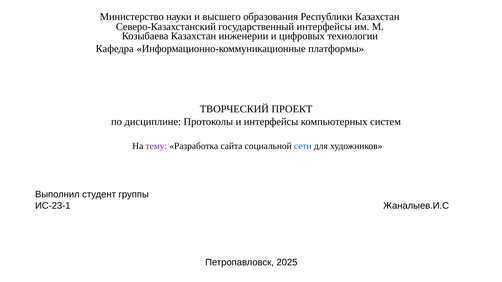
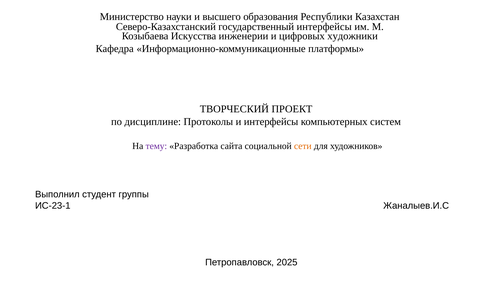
Козыбаева Казахстан: Казахстан -> Искусства
технологии: технологии -> художники
сети colour: blue -> orange
